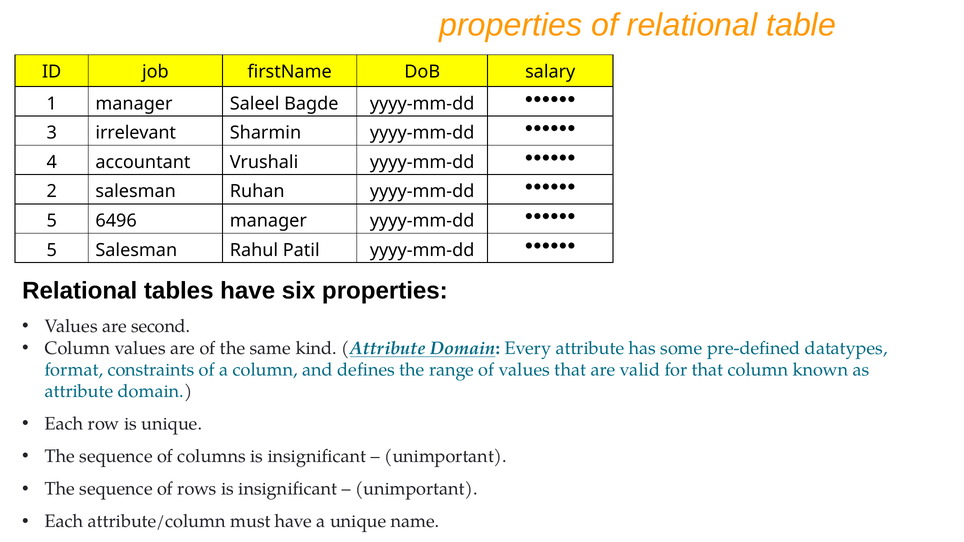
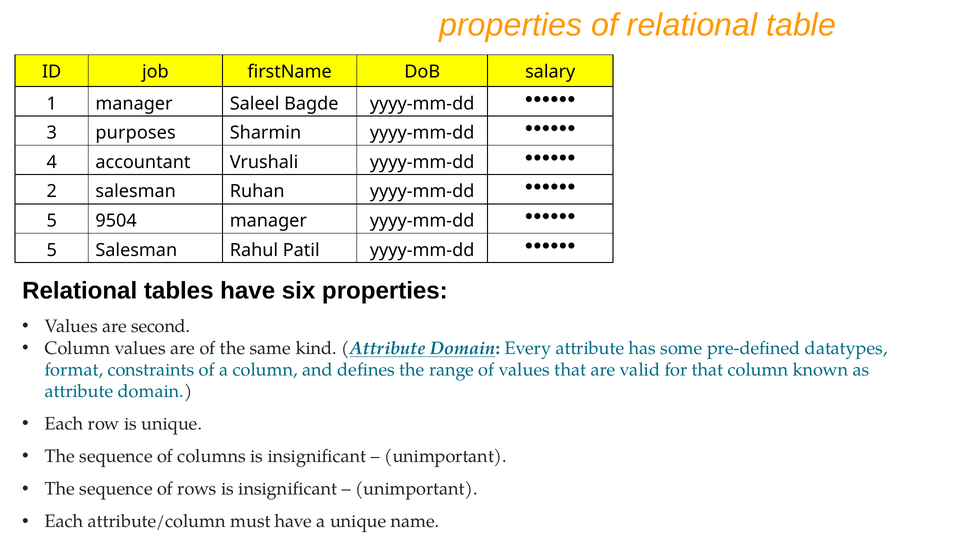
irrelevant: irrelevant -> purposes
6496: 6496 -> 9504
